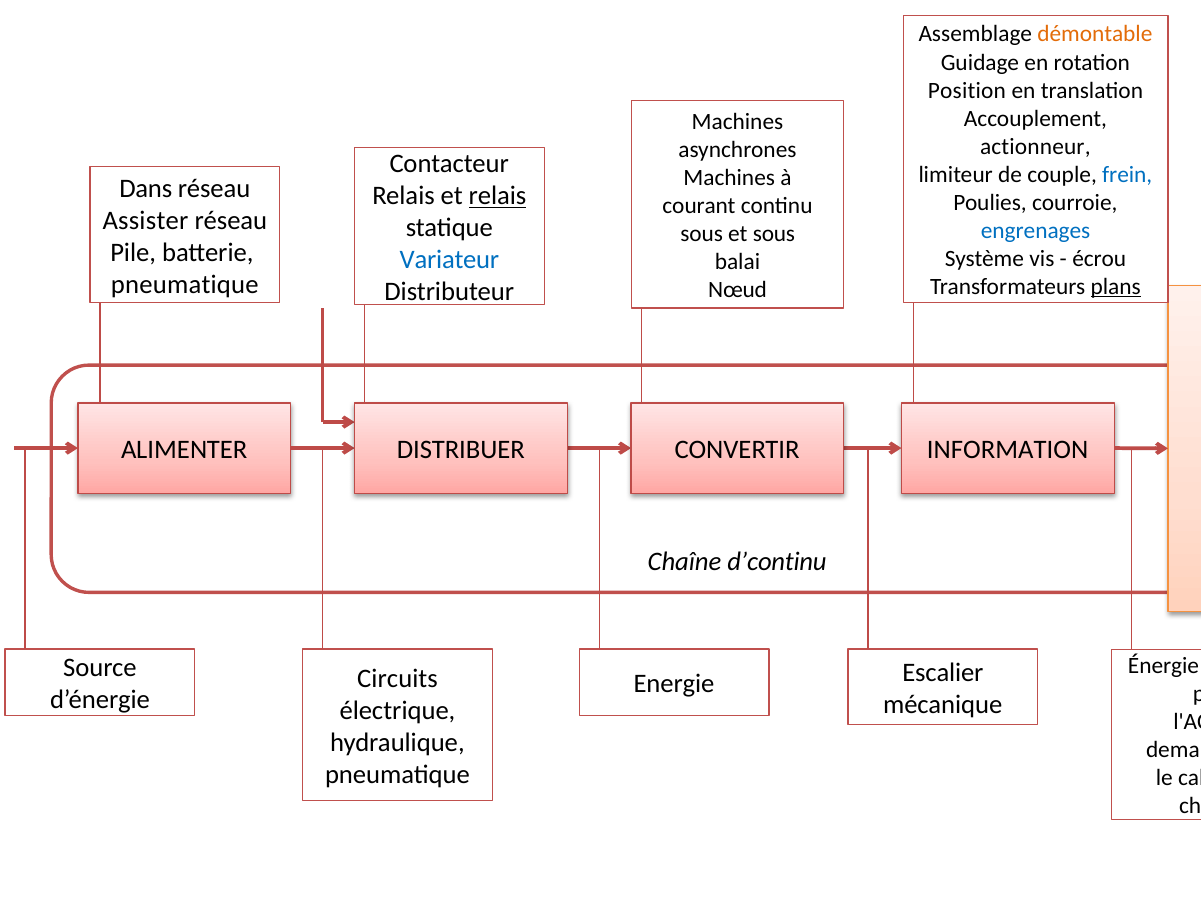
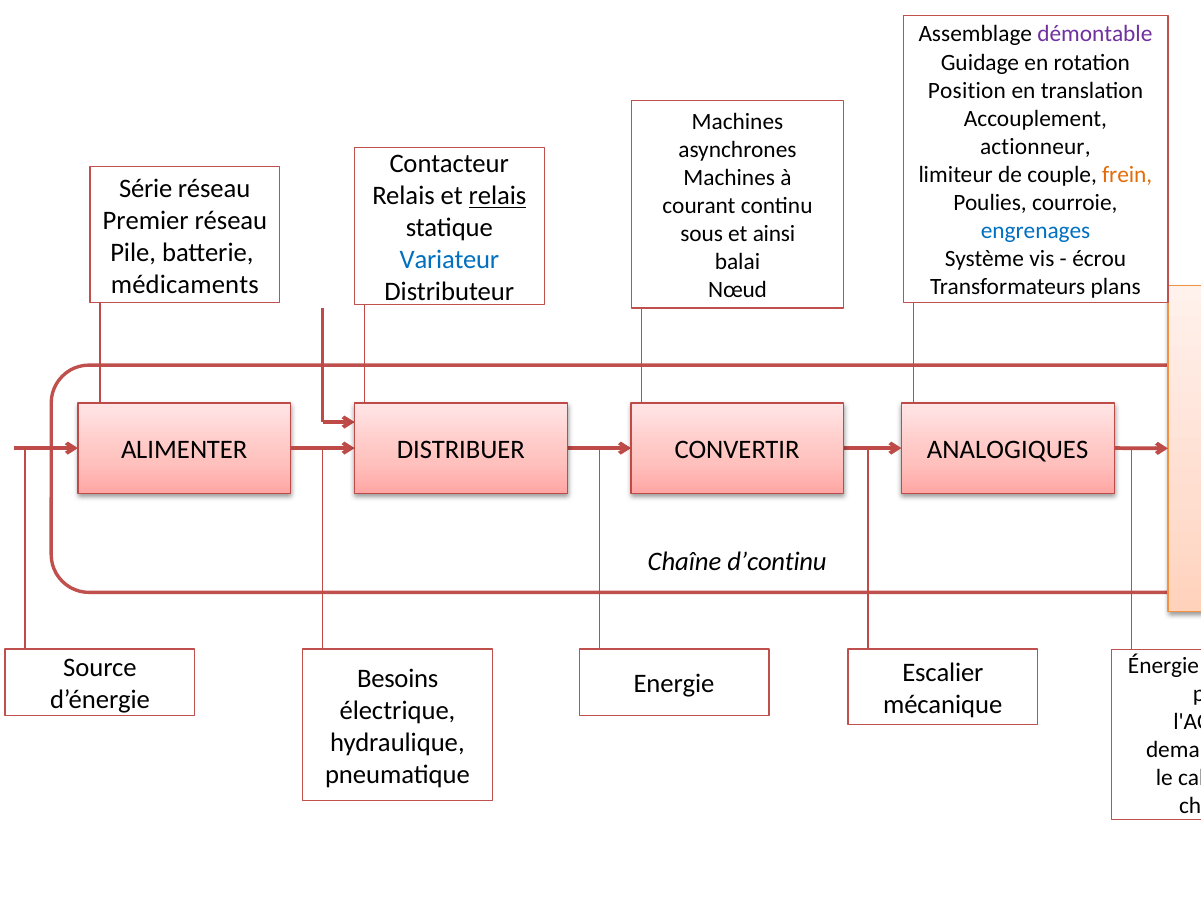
démontable colour: orange -> purple
frein colour: blue -> orange
Dans: Dans -> Série
Assister: Assister -> Premier
et sous: sous -> ainsi
pneumatique at (185, 284): pneumatique -> médicaments
plans underline: present -> none
INFORMATION: INFORMATION -> ANALOGIQUES
Circuits: Circuits -> Besoins
